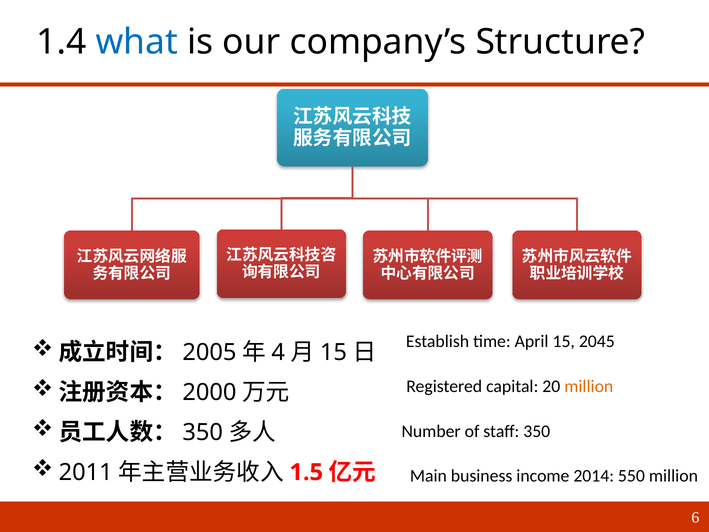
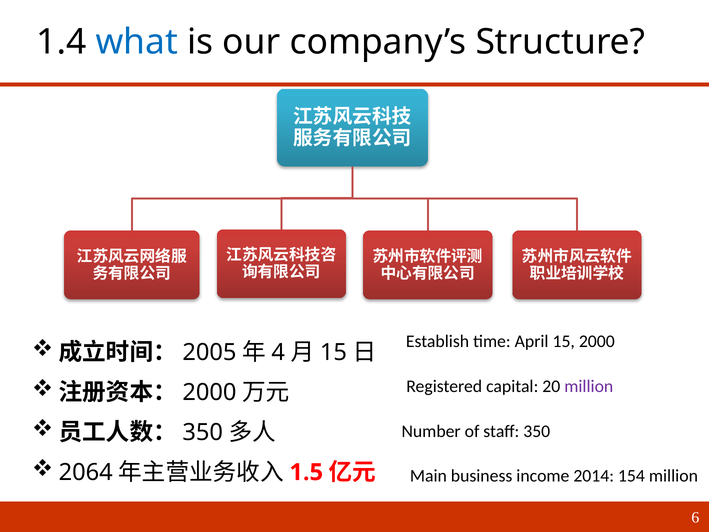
15 2045: 2045 -> 2000
million at (589, 386) colour: orange -> purple
2011: 2011 -> 2064
550: 550 -> 154
